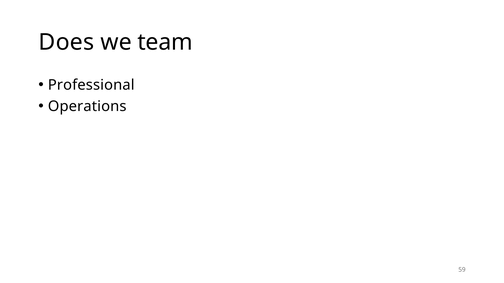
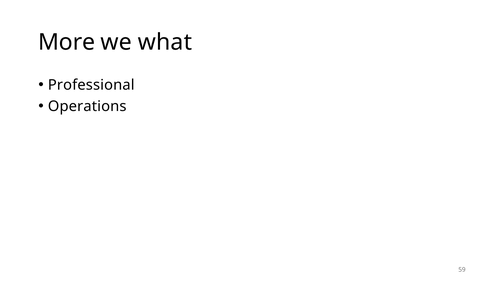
Does: Does -> More
team: team -> what
